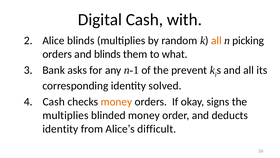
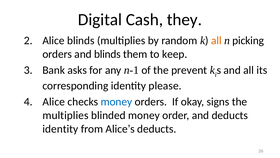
with: with -> they
what: what -> keep
solved: solved -> please
Cash at (54, 101): Cash -> Alice
money at (116, 101) colour: orange -> blue
Alice’s difficult: difficult -> deducts
